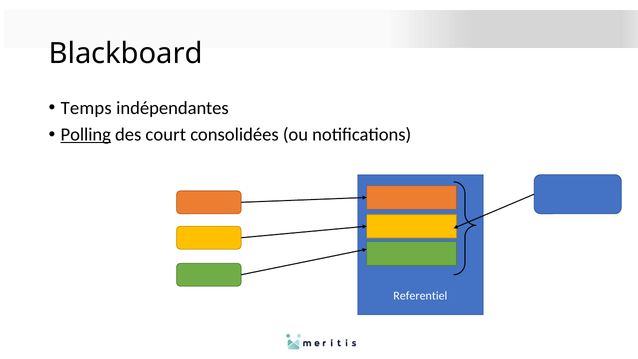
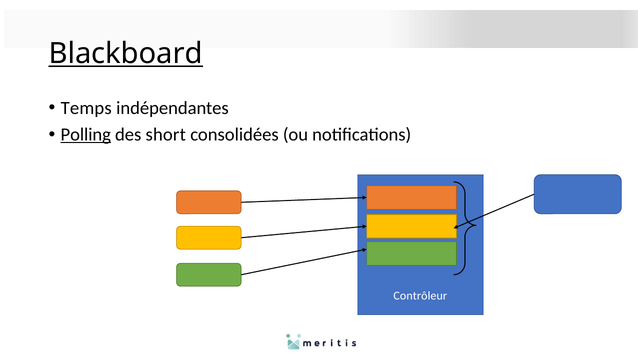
Blackboard underline: none -> present
court: court -> short
Referentiel: Referentiel -> Contrôleur
